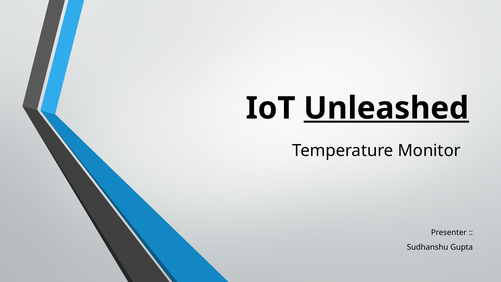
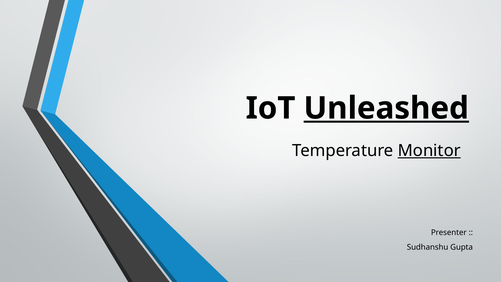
Monitor underline: none -> present
